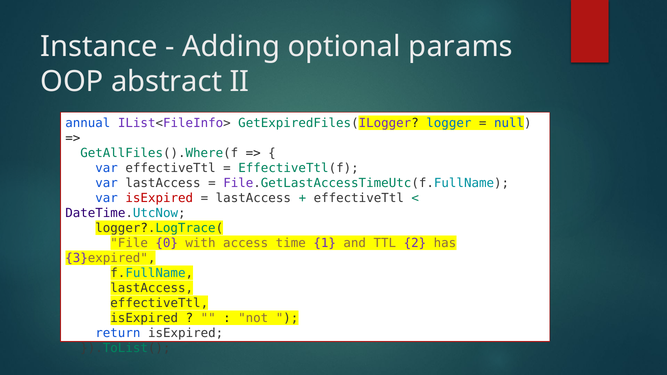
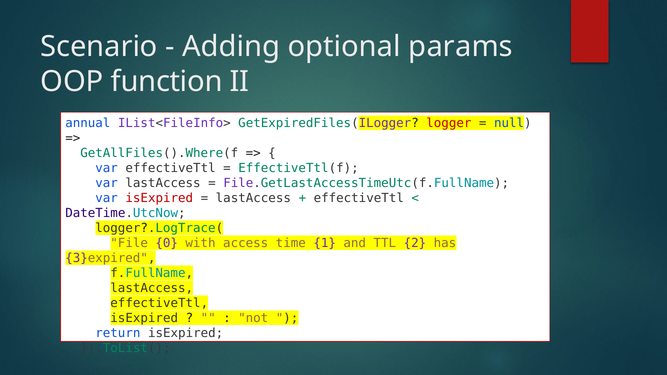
Instance: Instance -> Scenario
abstract: abstract -> function
logger colour: blue -> red
